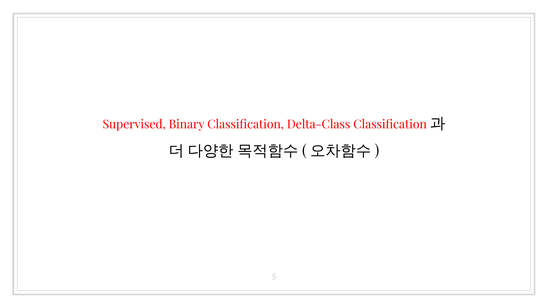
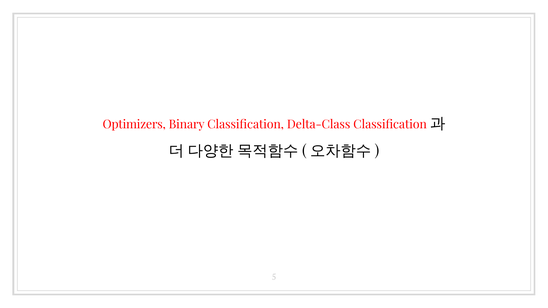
Supervised: Supervised -> Optimizers
